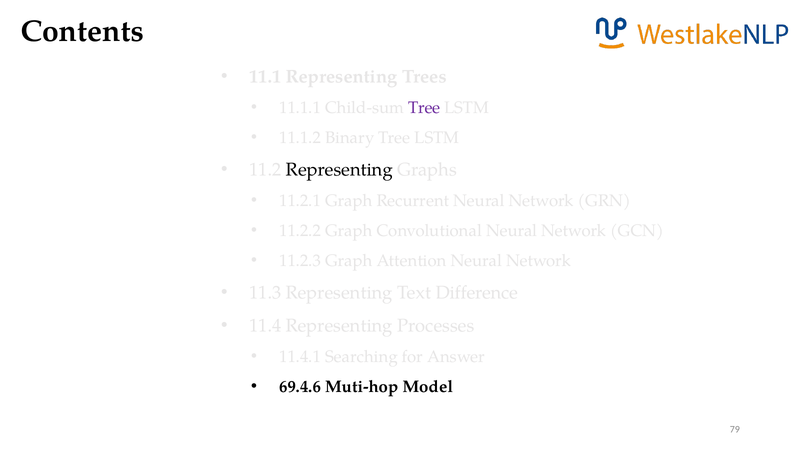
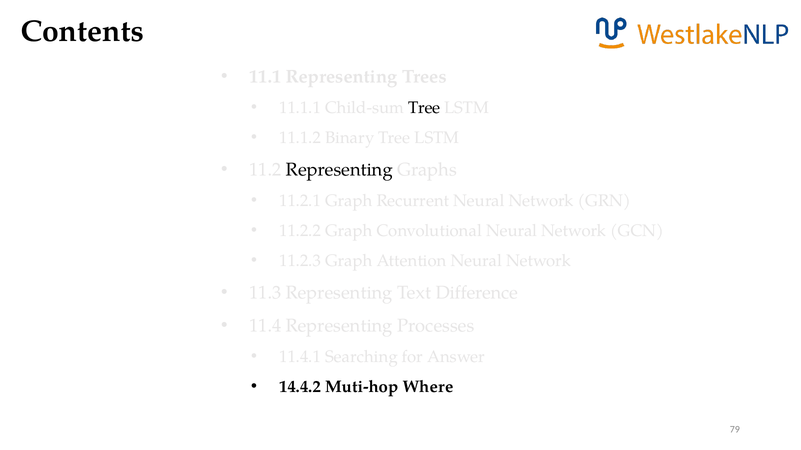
Tree at (424, 108) colour: purple -> black
69.4.6: 69.4.6 -> 14.4.2
Model: Model -> Where
